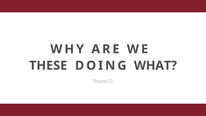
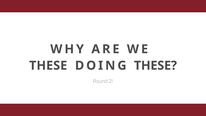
DOING WHAT: WHAT -> THESE
